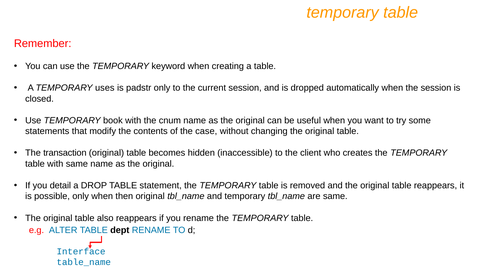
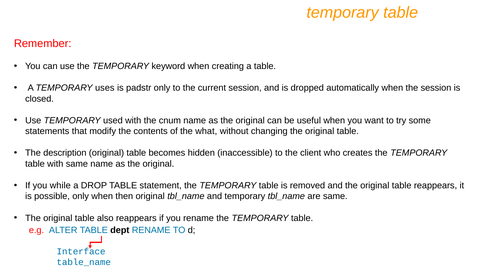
book: book -> used
case: case -> what
transaction: transaction -> description
detail: detail -> while
